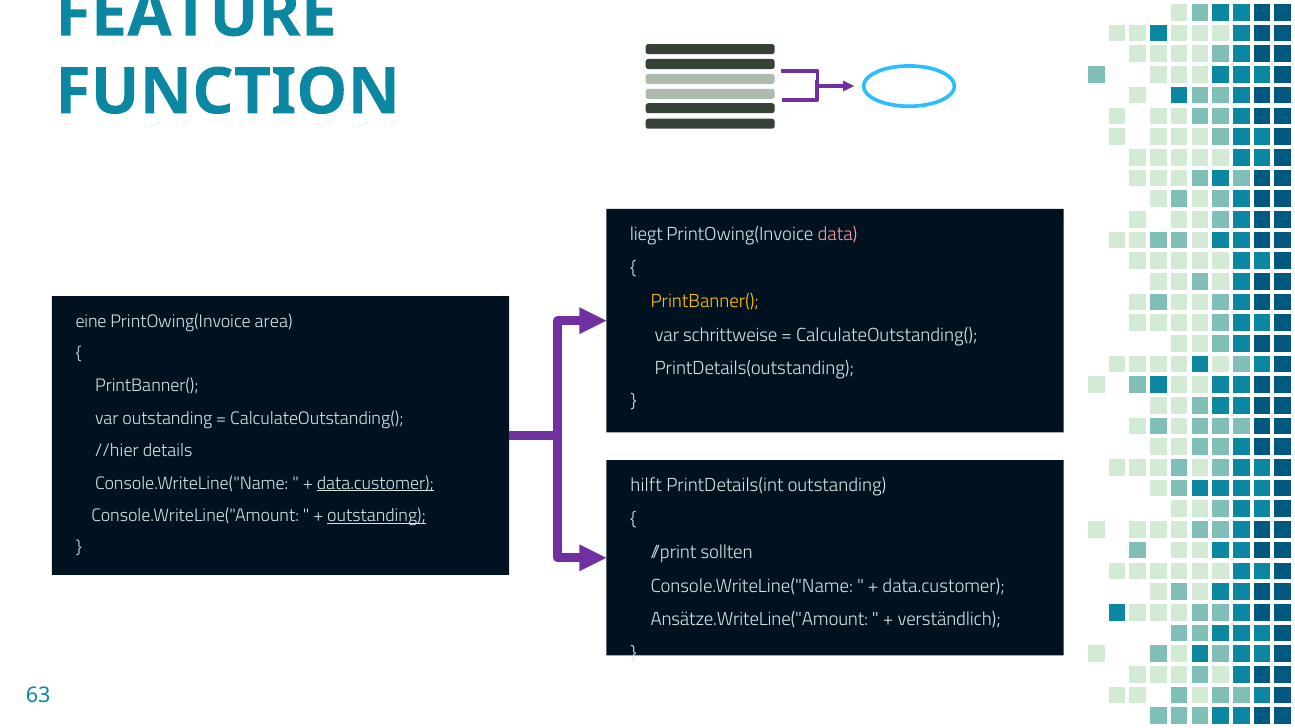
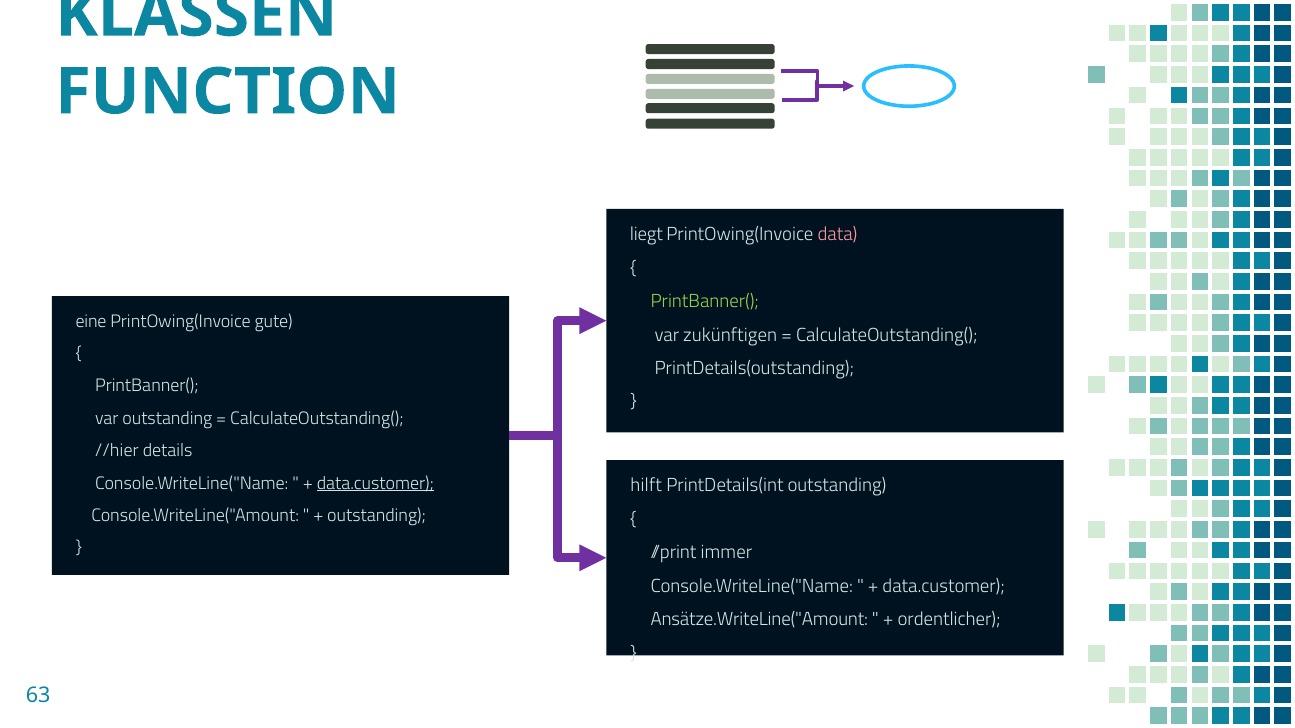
FEATURE: FEATURE -> KLASSEN
PrintBanner( at (705, 302) colour: yellow -> light green
area: area -> gute
schrittweise: schrittweise -> zukünftigen
outstanding at (377, 516) underline: present -> none
sollten: sollten -> immer
verständlich: verständlich -> ordentlicher
